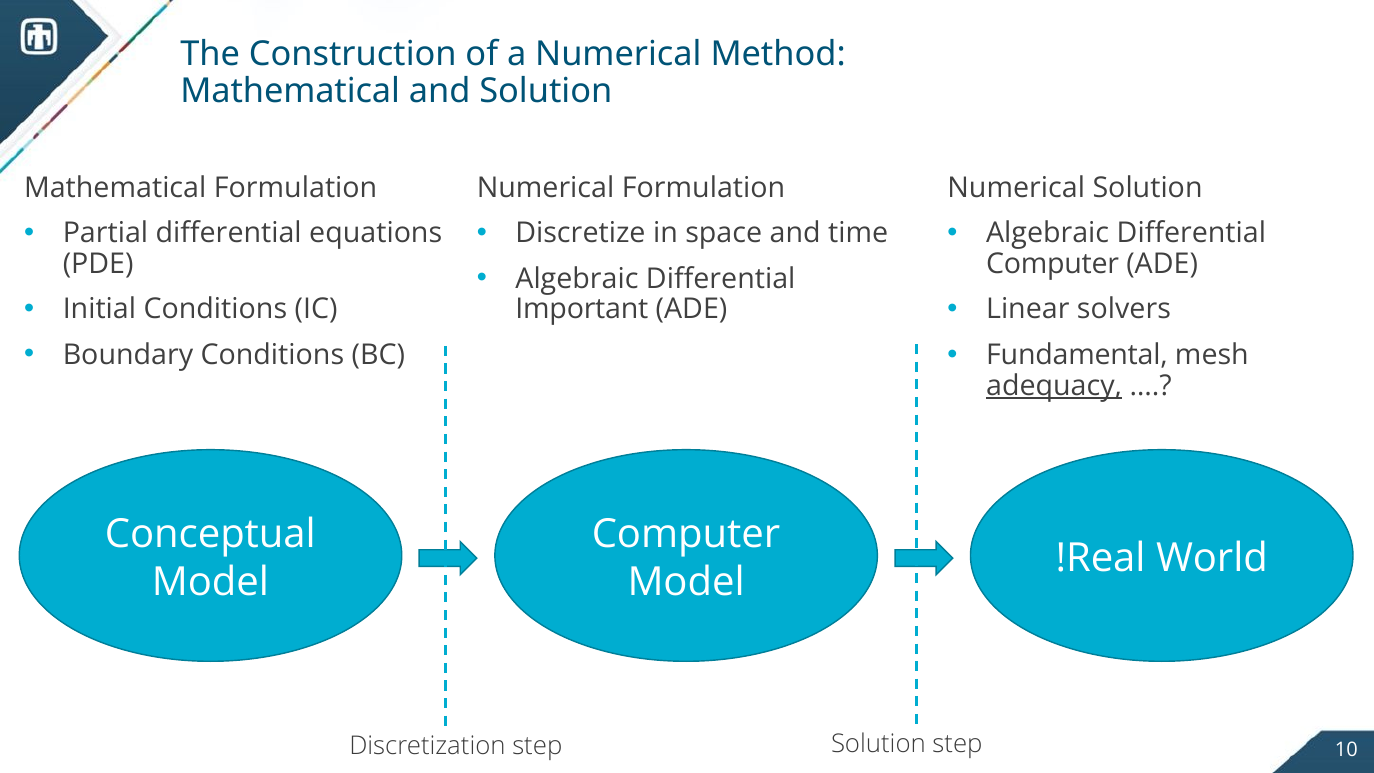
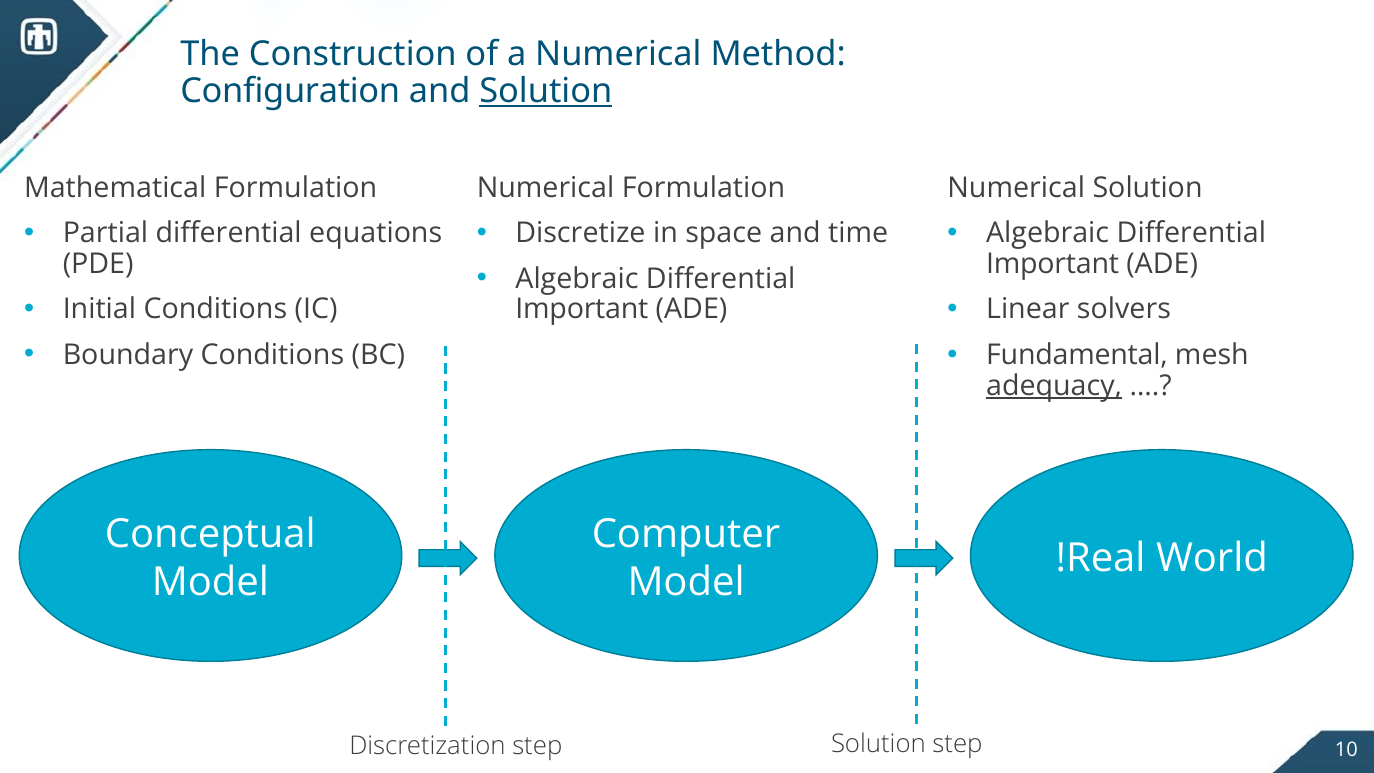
Mathematical at (290, 91): Mathematical -> Configuration
Solution at (546, 91) underline: none -> present
Computer at (1053, 264): Computer -> Important
